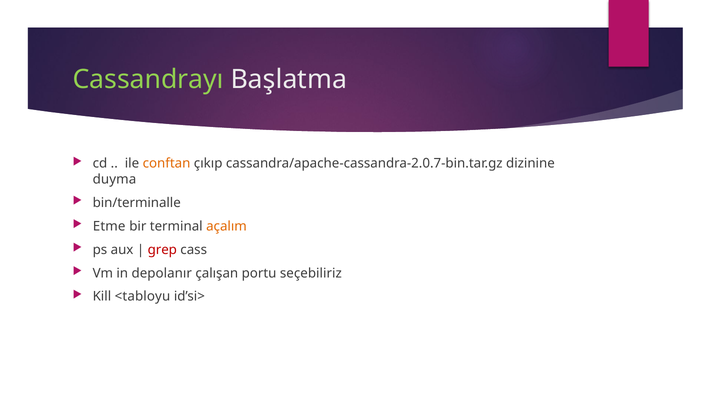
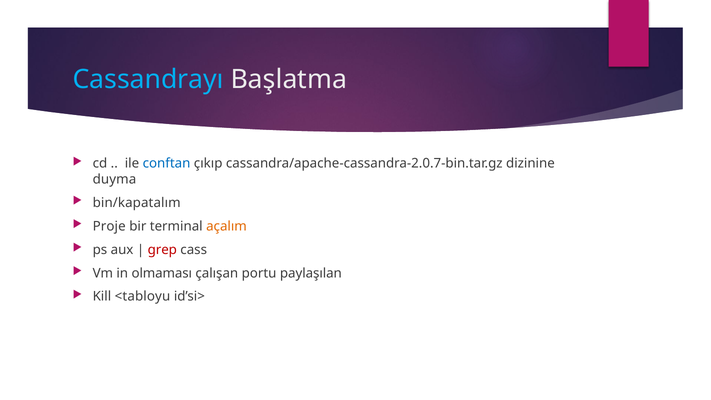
Cassandrayı colour: light green -> light blue
conftan colour: orange -> blue
bin/terminalle: bin/terminalle -> bin/kapatalım
Etme: Etme -> Proje
depolanır: depolanır -> olmaması
seçebiliriz: seçebiliriz -> paylaşılan
